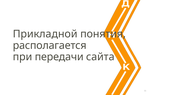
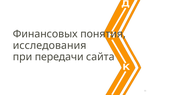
Прикладной: Прикладной -> Финансовых
располагается: располагается -> исследования
